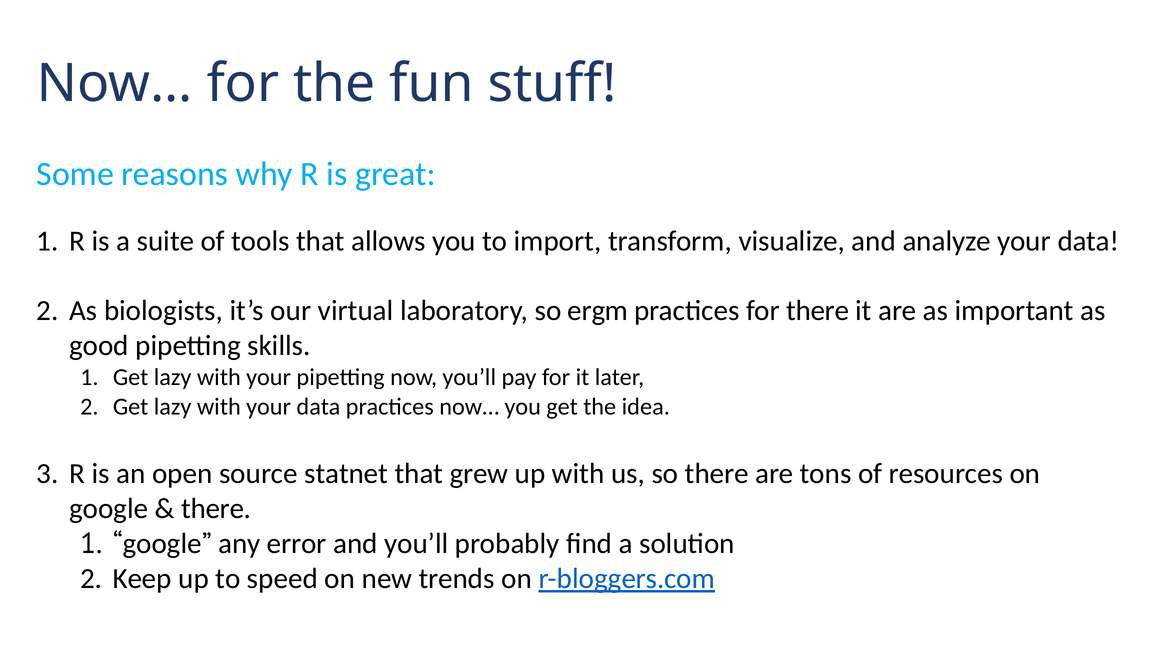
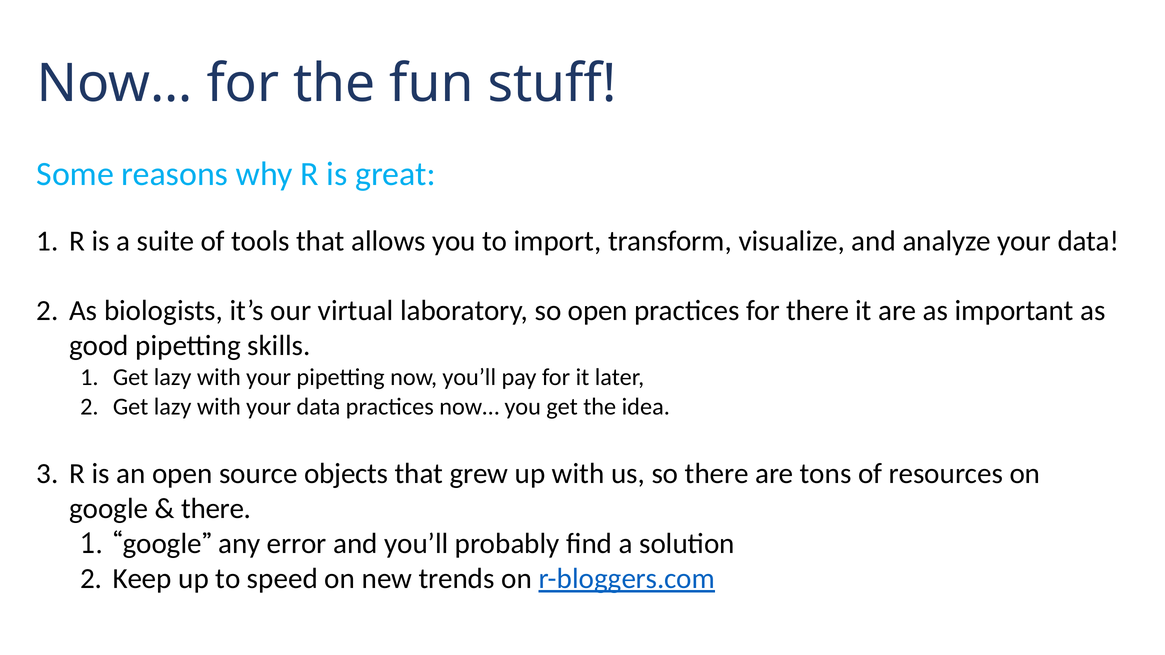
so ergm: ergm -> open
statnet: statnet -> objects
